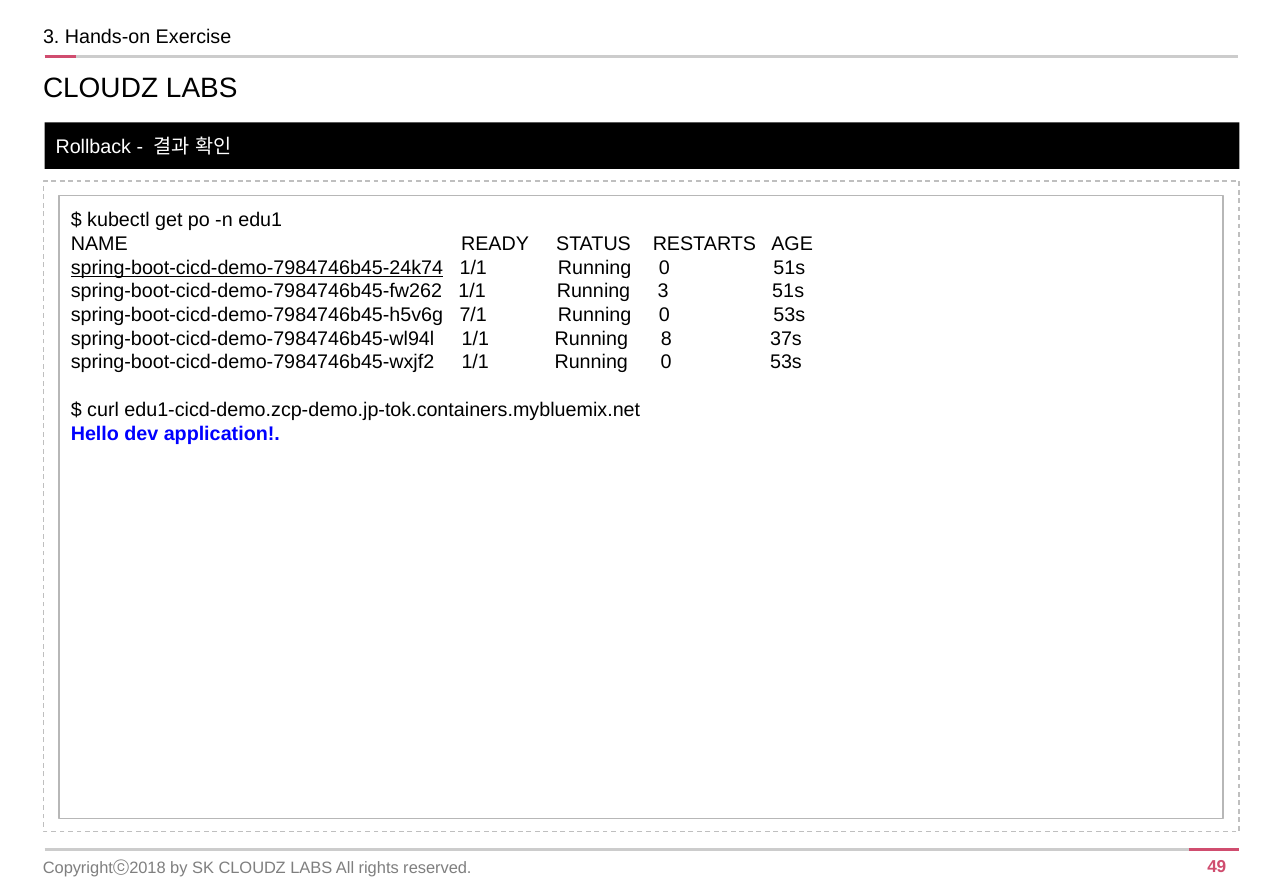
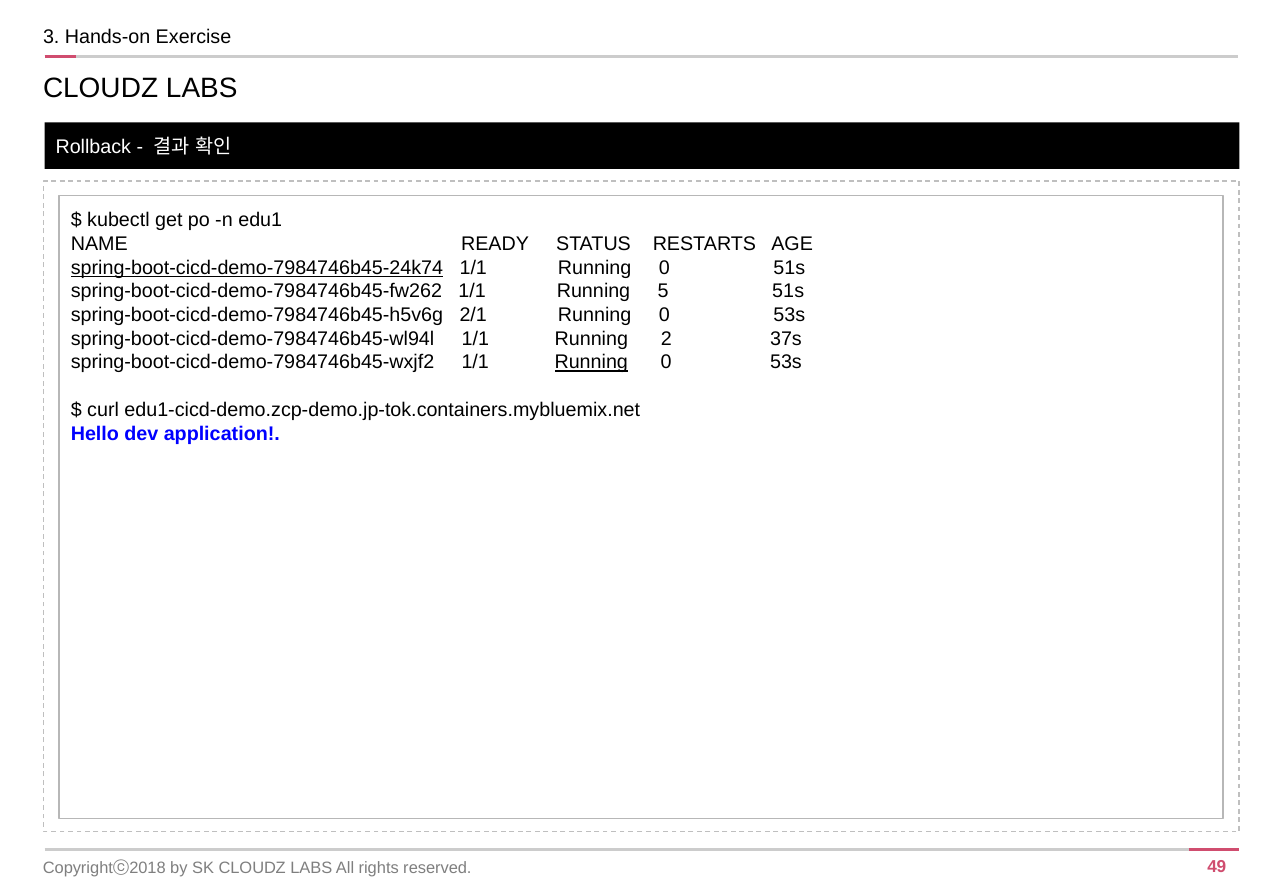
Running 3: 3 -> 5
7/1: 7/1 -> 2/1
8: 8 -> 2
Running at (591, 363) underline: none -> present
